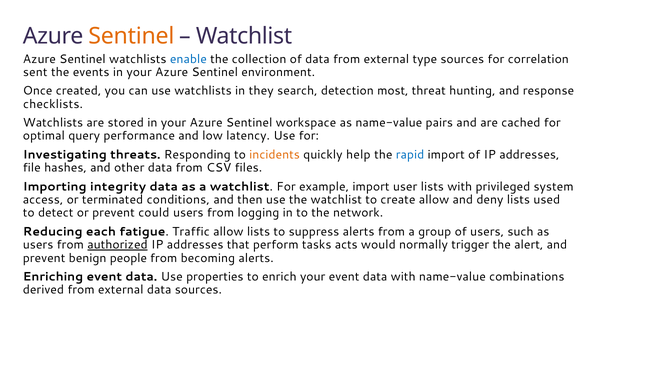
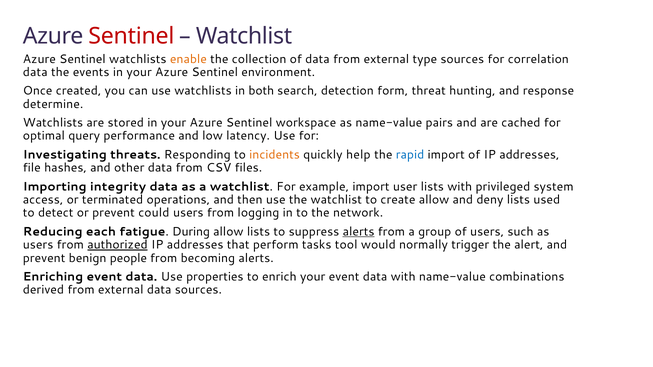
Sentinel at (131, 36) colour: orange -> red
enable colour: blue -> orange
sent at (35, 72): sent -> data
they: they -> both
most: most -> form
checklists: checklists -> determine
conditions: conditions -> operations
Traffic: Traffic -> During
alerts at (359, 232) underline: none -> present
acts: acts -> tool
